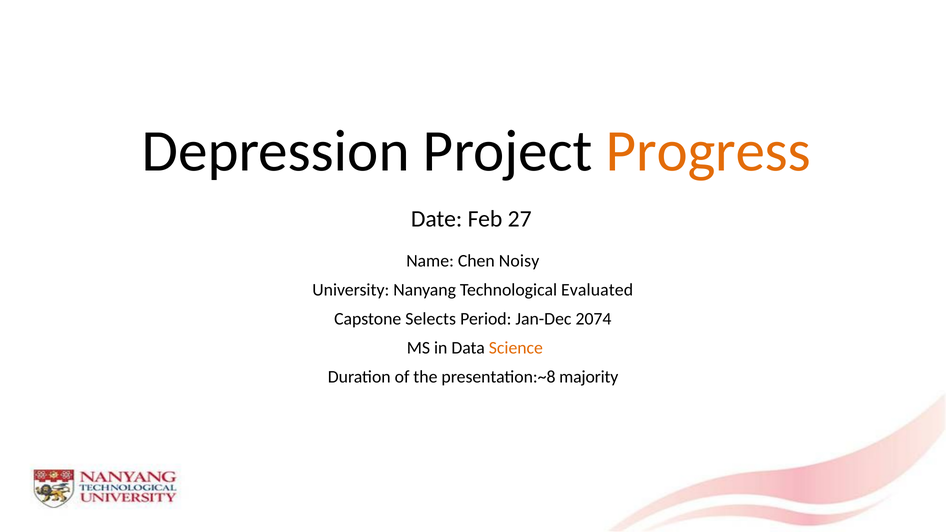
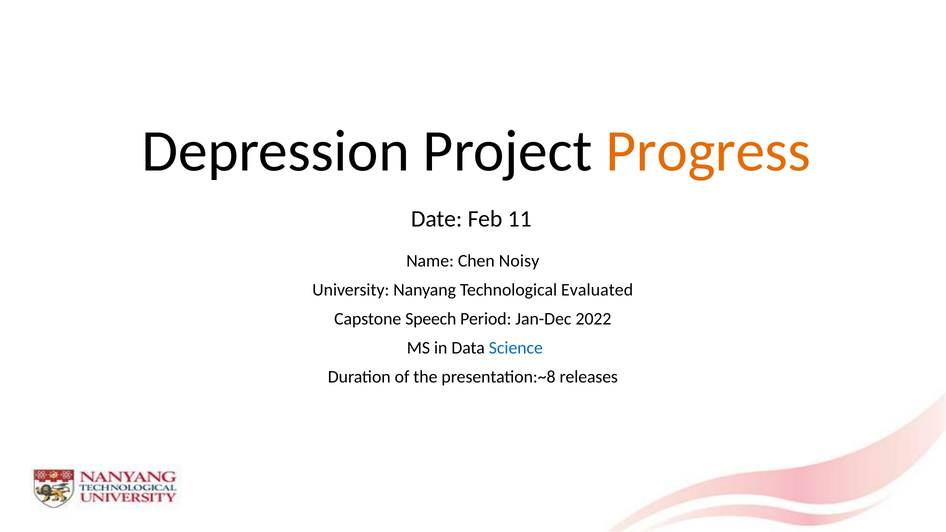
27: 27 -> 11
Selects: Selects -> Speech
2074: 2074 -> 2022
Science colour: orange -> blue
majority: majority -> releases
